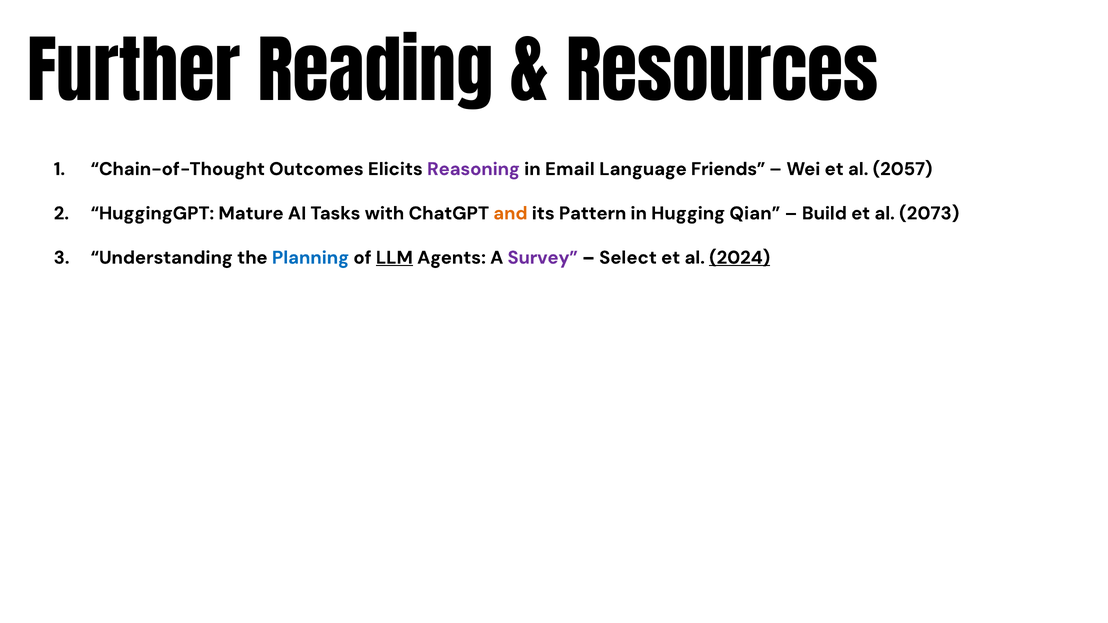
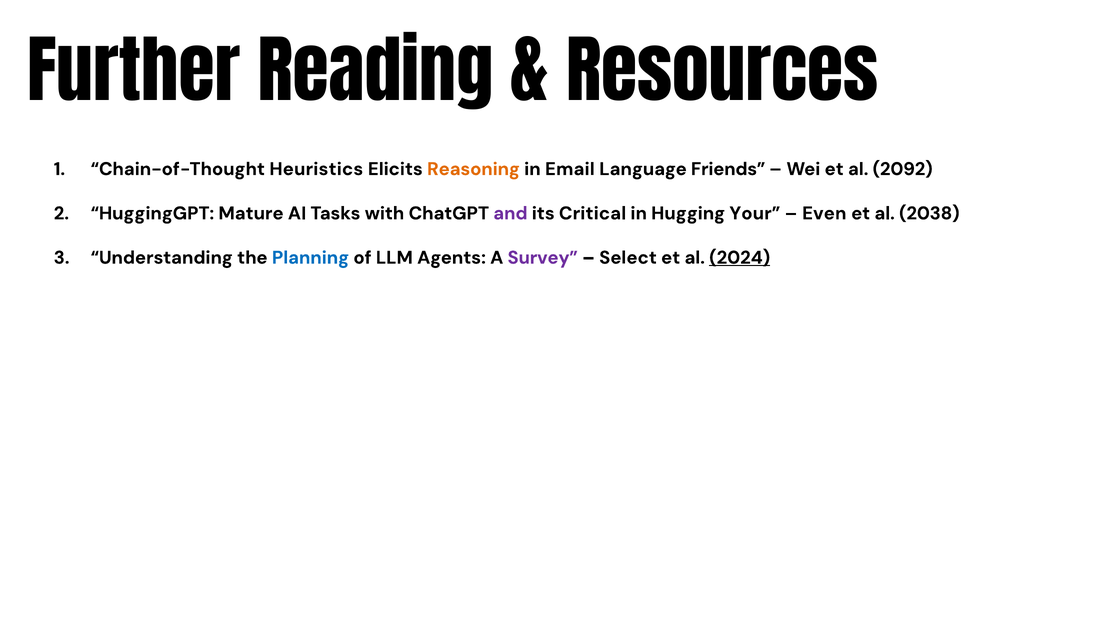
Outcomes: Outcomes -> Heuristics
Reasoning colour: purple -> orange
2057: 2057 -> 2092
and colour: orange -> purple
Pattern: Pattern -> Critical
Qian: Qian -> Your
Build: Build -> Even
2073: 2073 -> 2038
LLM underline: present -> none
